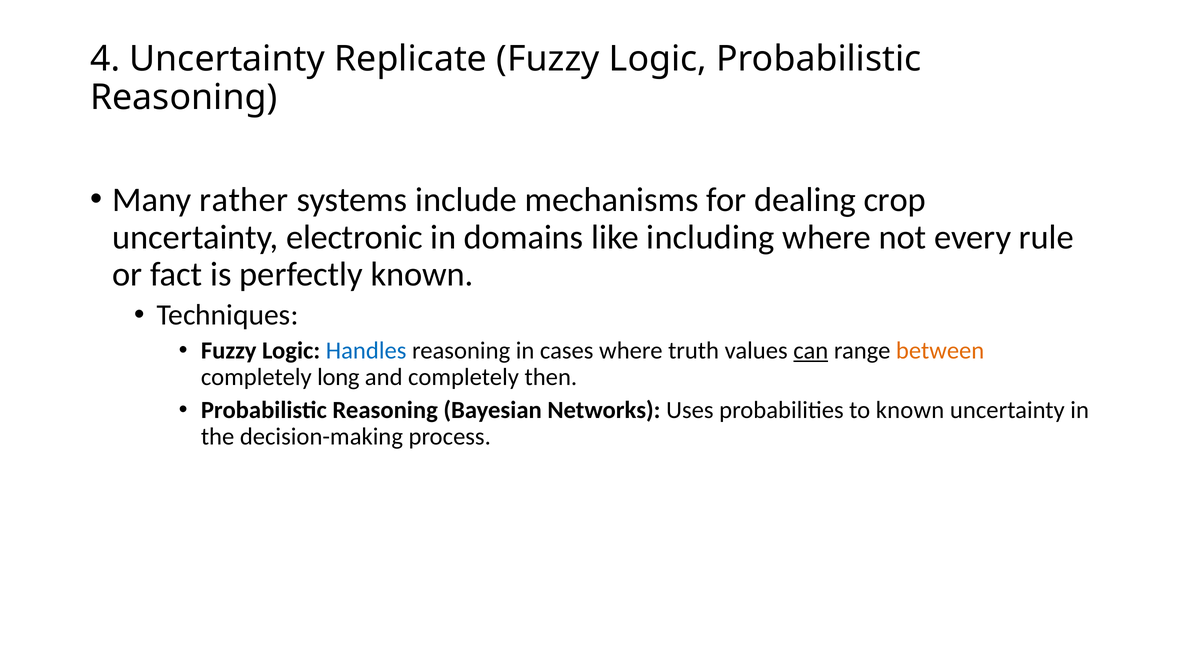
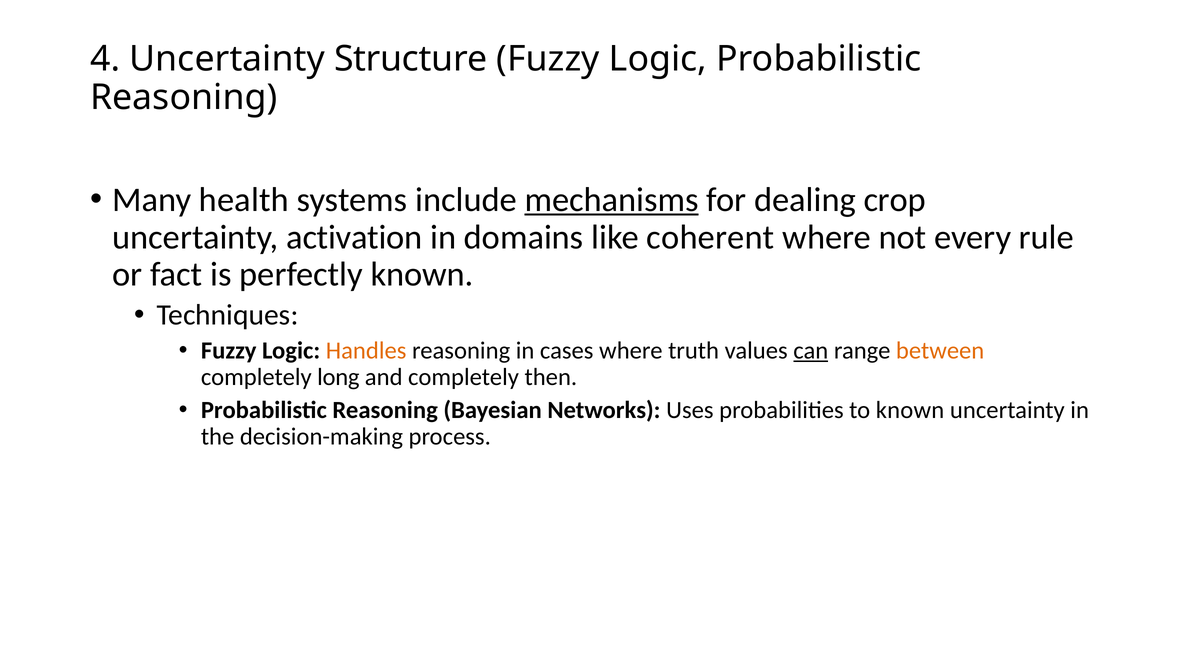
Replicate: Replicate -> Structure
rather: rather -> health
mechanisms underline: none -> present
electronic: electronic -> activation
including: including -> coherent
Handles colour: blue -> orange
